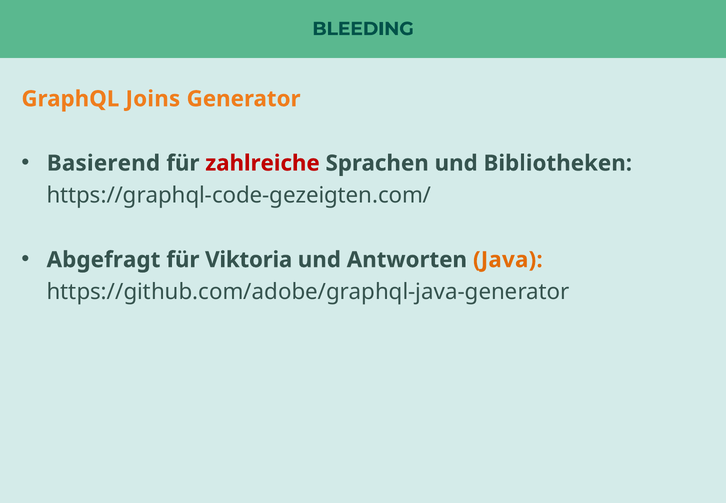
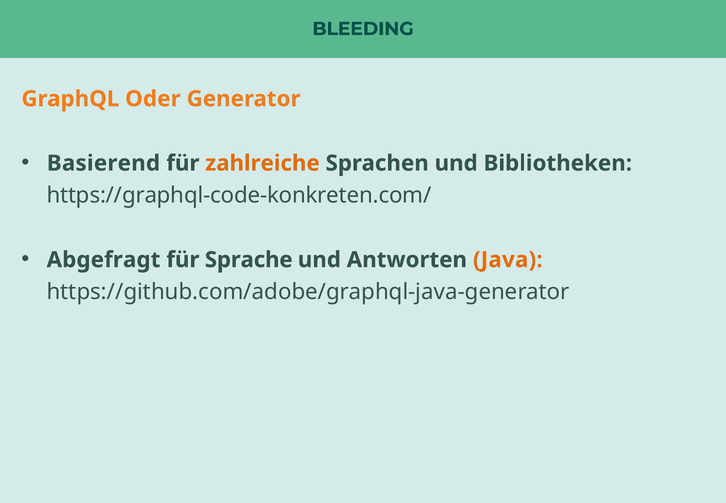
Joins: Joins -> Oder
zahlreiche colour: red -> orange
https://graphql-code-gezeigten.com/: https://graphql-code-gezeigten.com/ -> https://graphql-code-konkreten.com/
Viktoria: Viktoria -> Sprache
